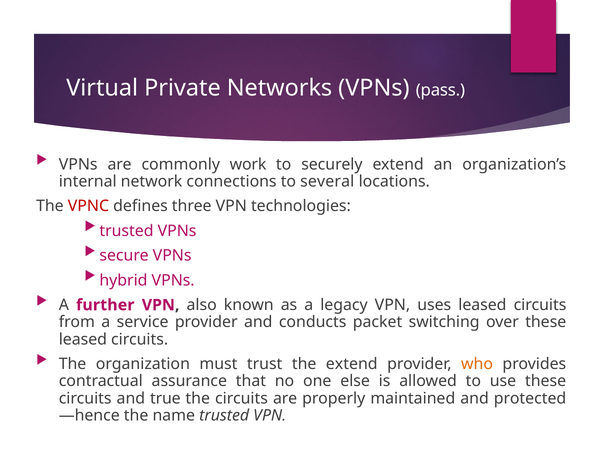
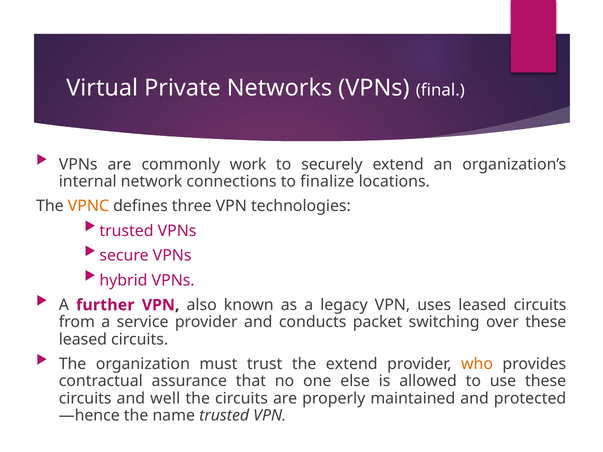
pass: pass -> final
several: several -> finalize
VPNC colour: red -> orange
true: true -> well
